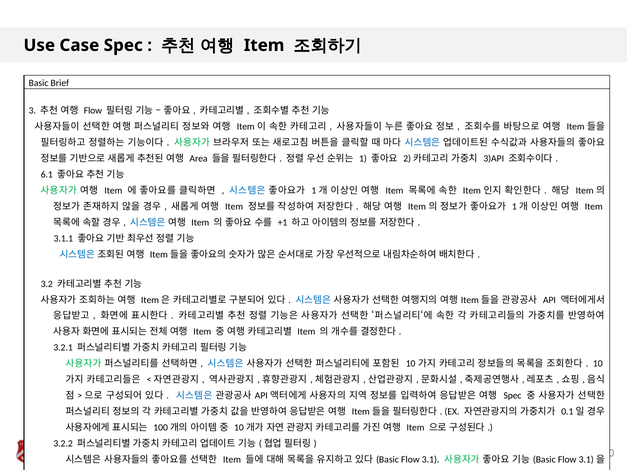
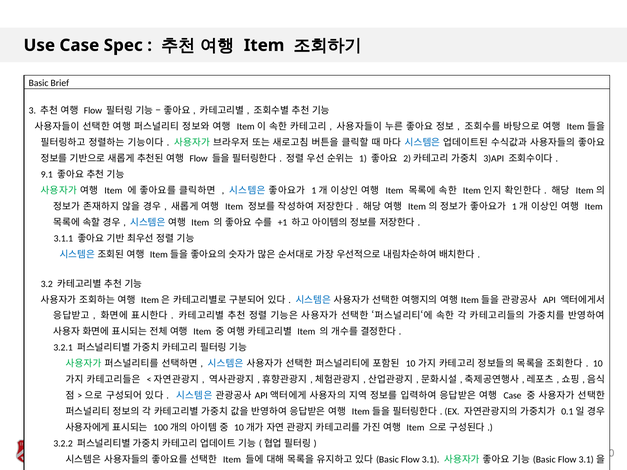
Area at (199, 159): Area -> Flow
6.1: 6.1 -> 9.1
Spec at (513, 396): Spec -> Case
